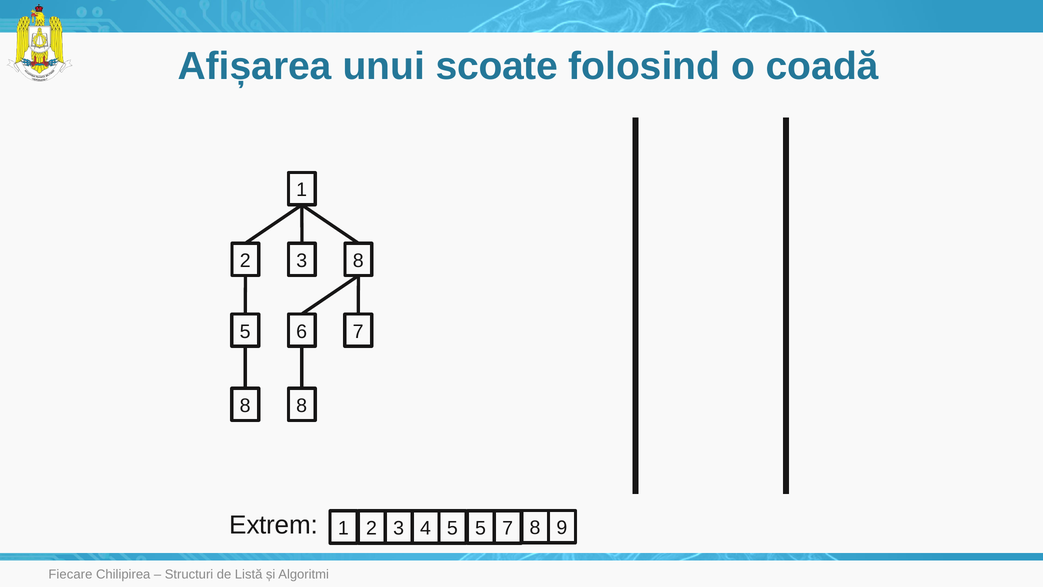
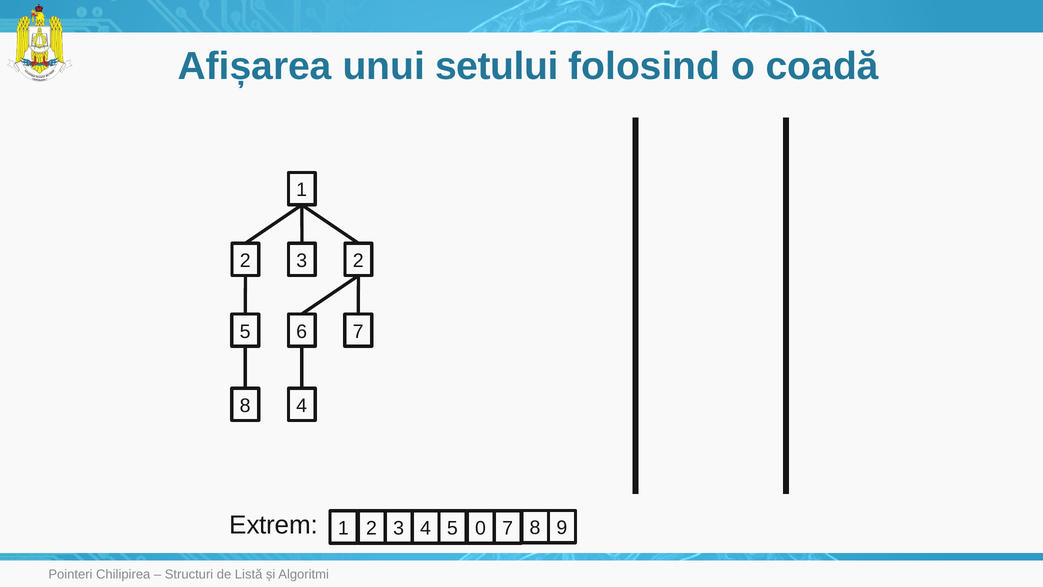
scoate: scoate -> setului
3 8: 8 -> 2
8 at (302, 406): 8 -> 4
5 5: 5 -> 0
Fiecare: Fiecare -> Pointeri
